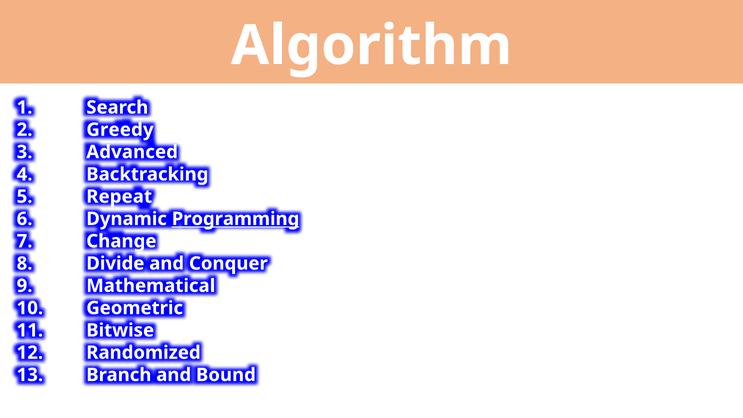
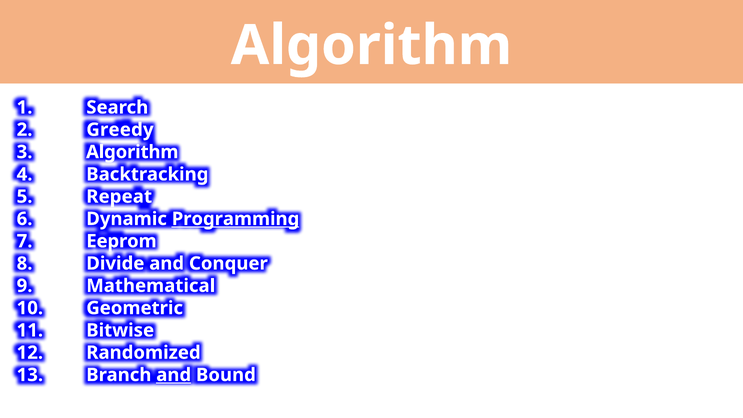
Advanced at (132, 152): Advanced -> Algorithm
Change: Change -> Eeprom
and at (174, 375) underline: none -> present
